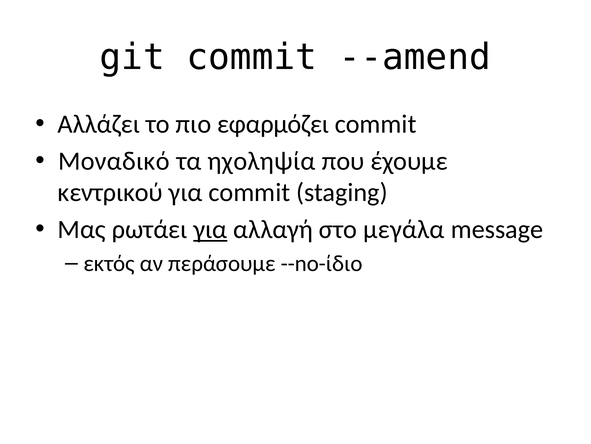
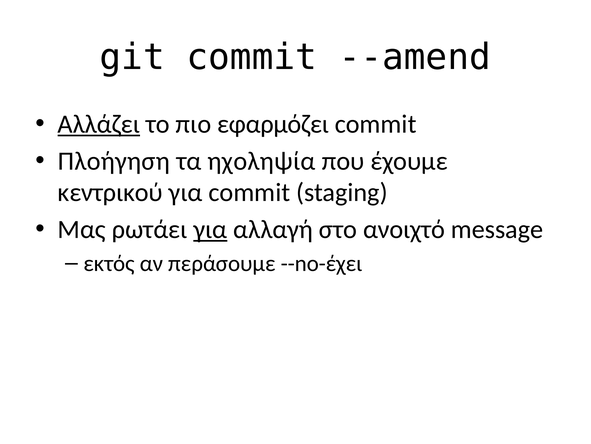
Αλλάζει underline: none -> present
Μοναδικό: Μοναδικό -> Πλοήγηση
μεγάλα: μεγάλα -> ανοιχτό
--no-ίδιο: --no-ίδιο -> --no-έχει
